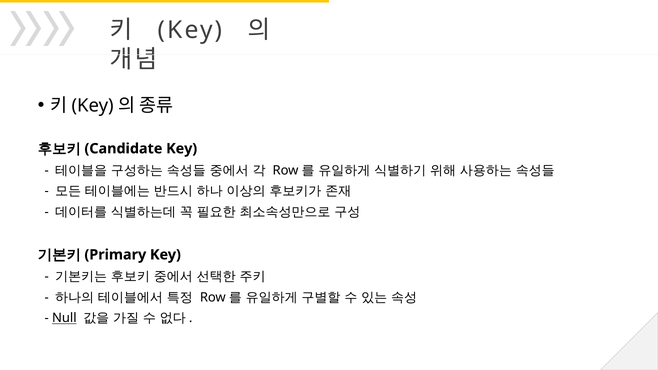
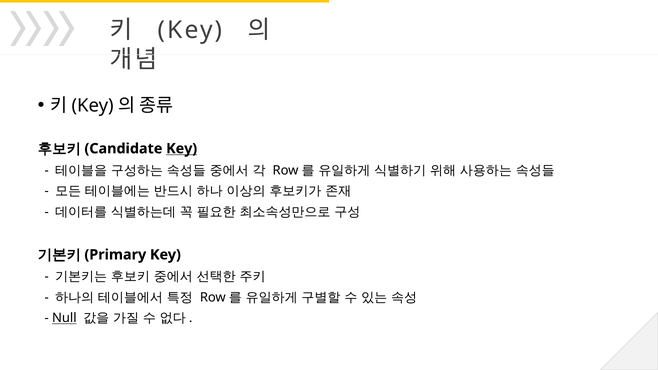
Key at (182, 149) underline: none -> present
